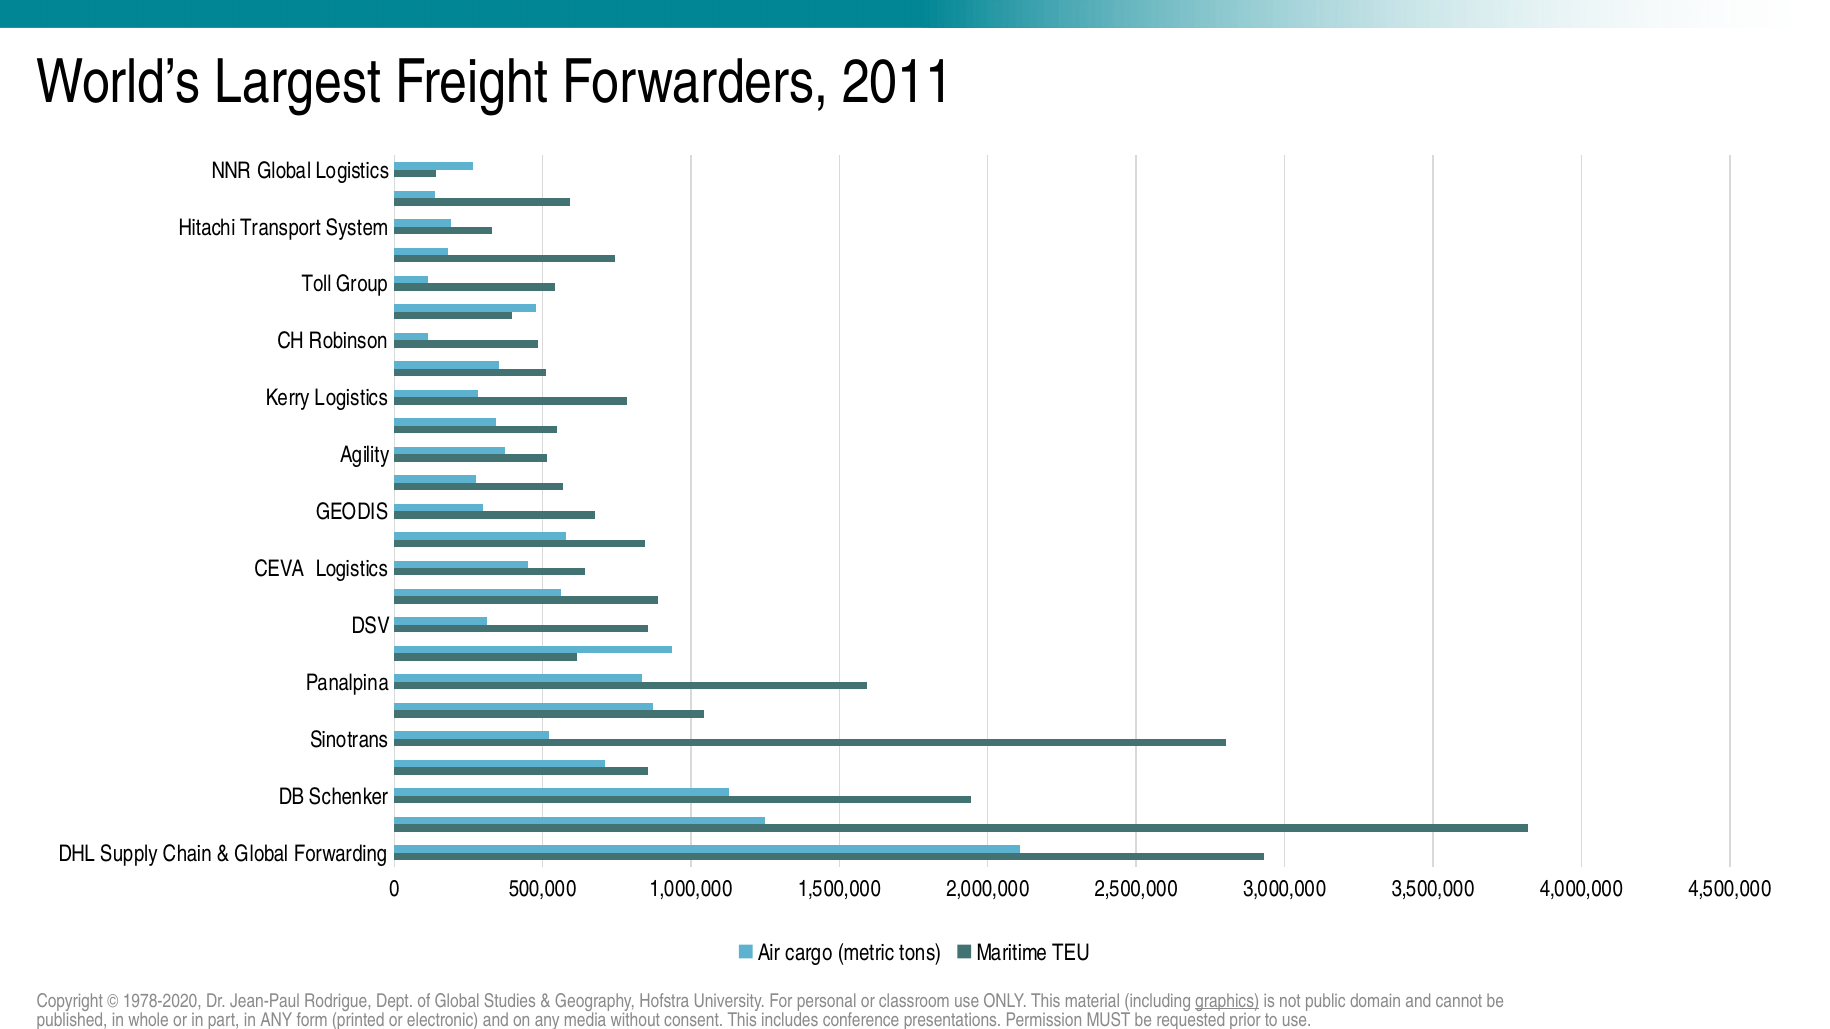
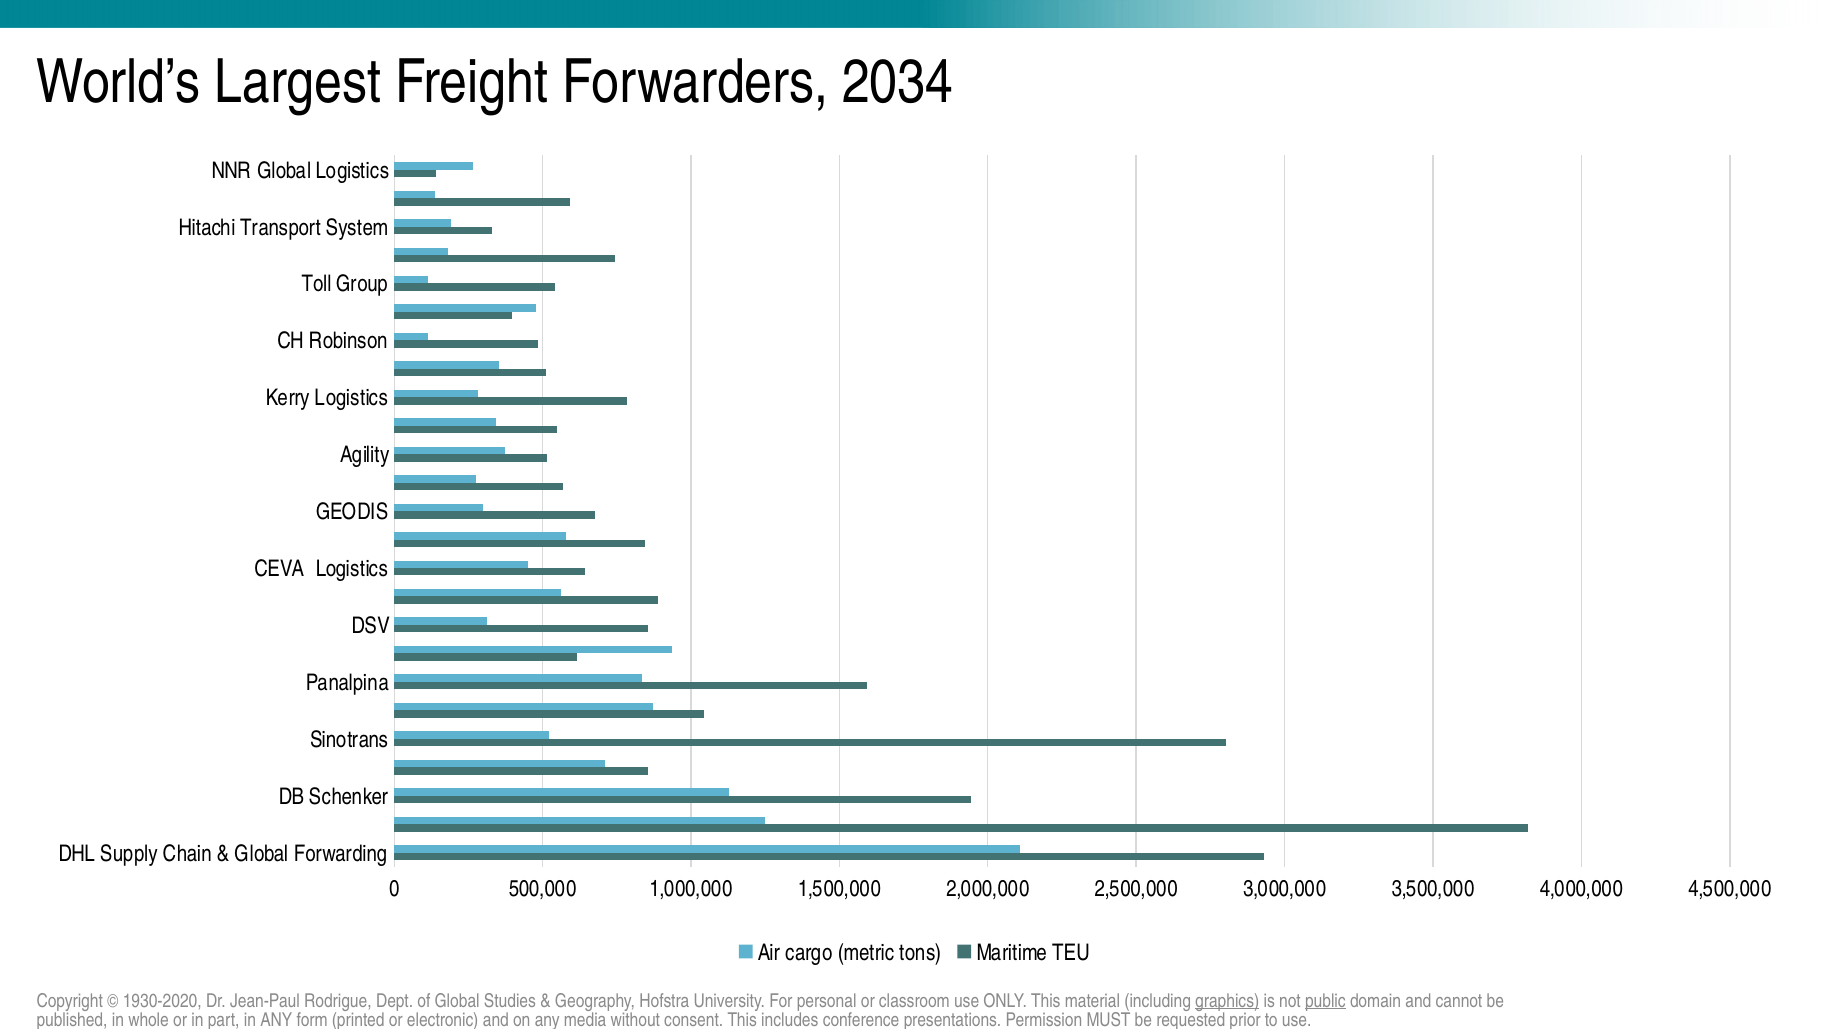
2011: 2011 -> 2034
1978-2020: 1978-2020 -> 1930-2020
public underline: none -> present
